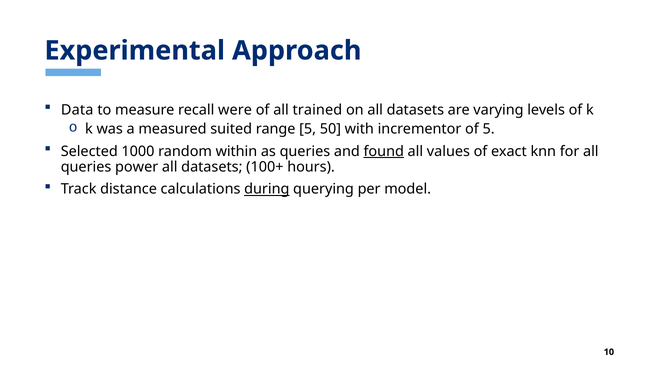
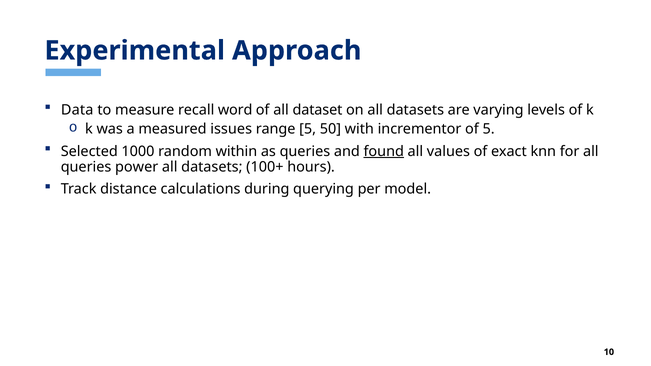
were: were -> word
trained: trained -> dataset
suited: suited -> issues
during underline: present -> none
